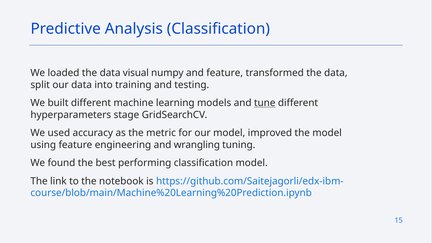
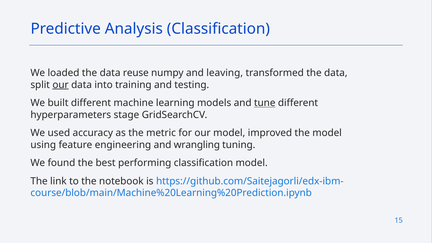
visual: visual -> reuse
and feature: feature -> leaving
our at (61, 85) underline: none -> present
